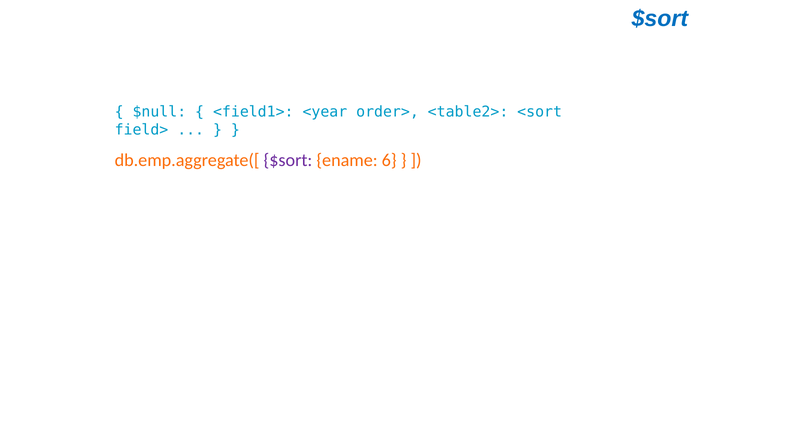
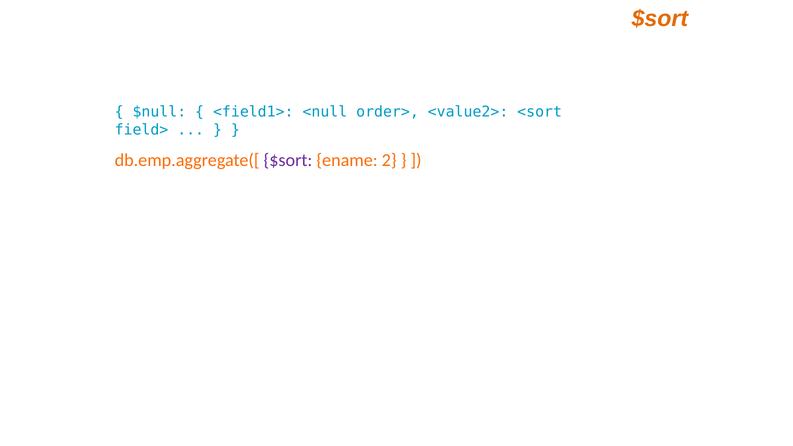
$sort at (660, 18) colour: blue -> orange
<year: <year -> <null
<table2>: <table2> -> <value2>
6: 6 -> 2
